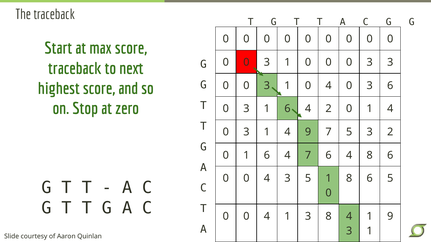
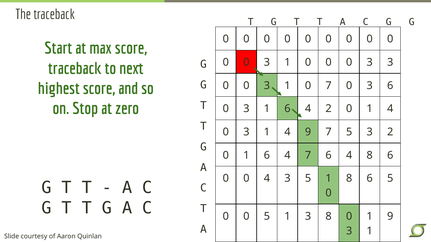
1 0 4: 4 -> 7
4 at (267, 217): 4 -> 5
3 8 4: 4 -> 0
